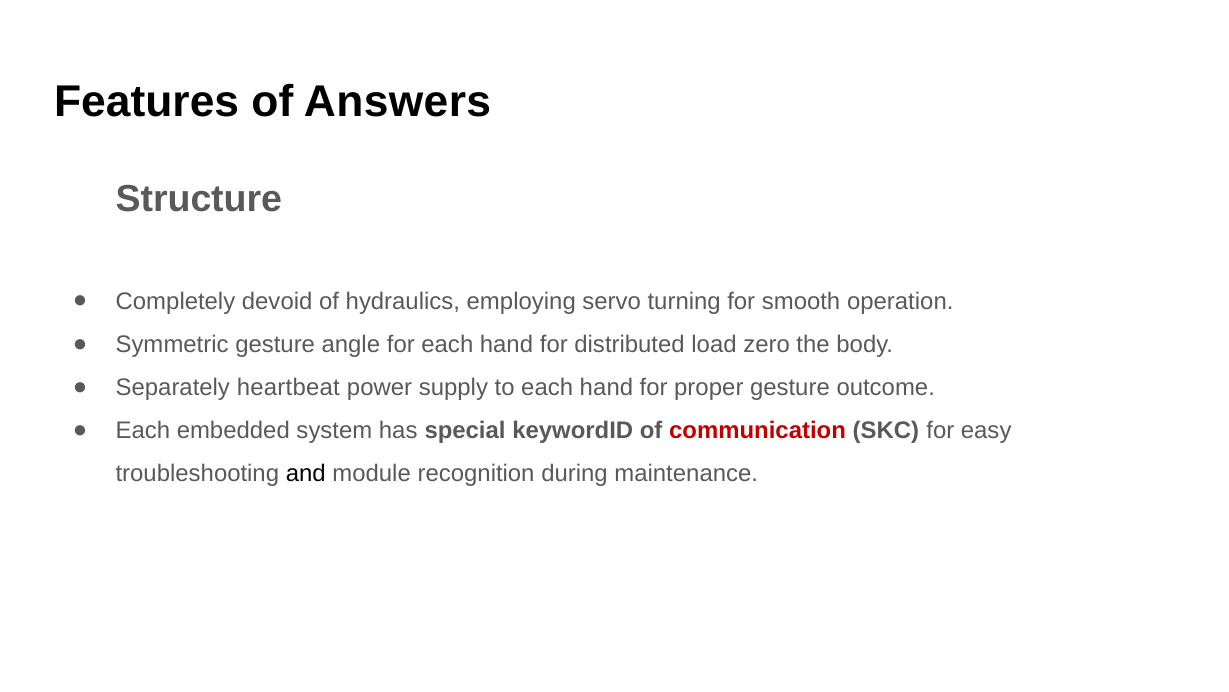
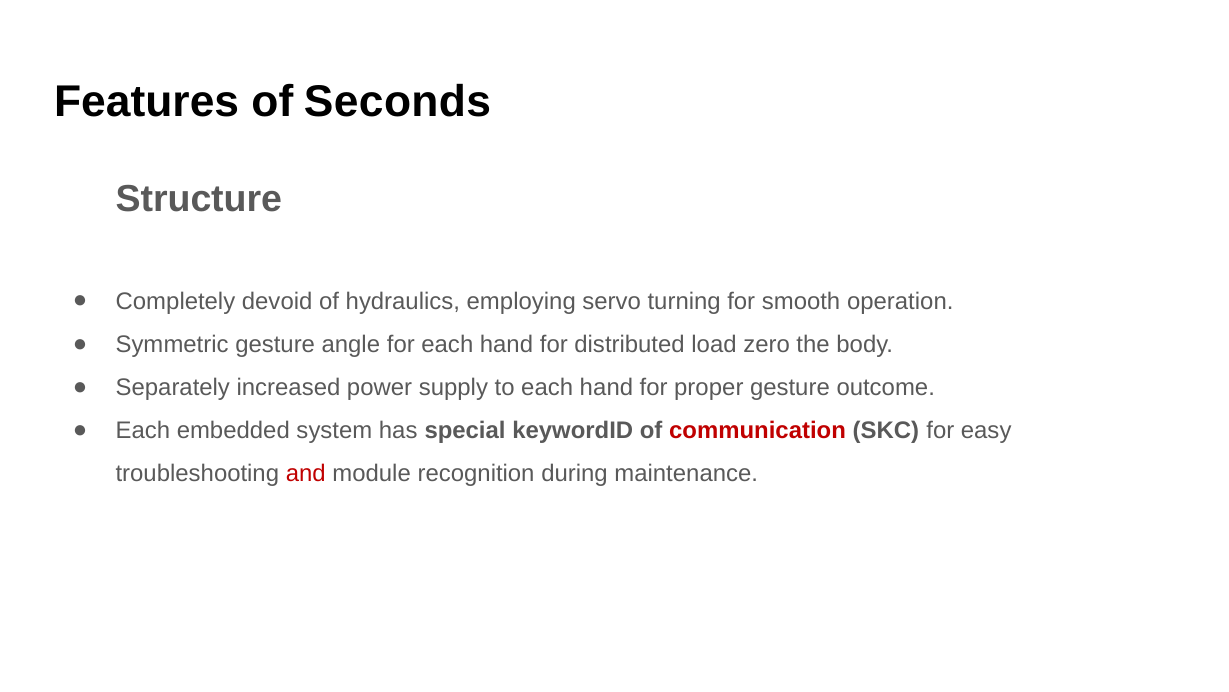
Answers: Answers -> Seconds
heartbeat: heartbeat -> increased
and colour: black -> red
